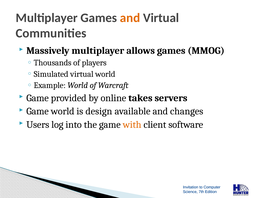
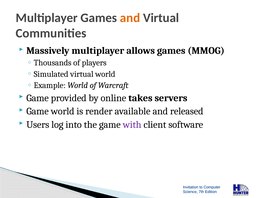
design: design -> render
changes: changes -> released
with colour: orange -> purple
